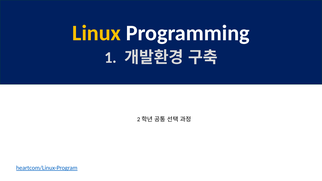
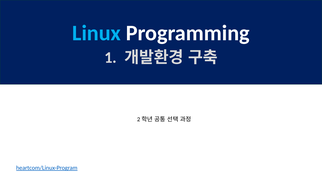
Linux colour: yellow -> light blue
